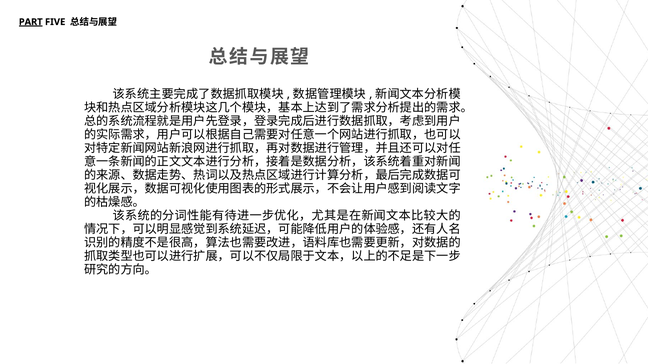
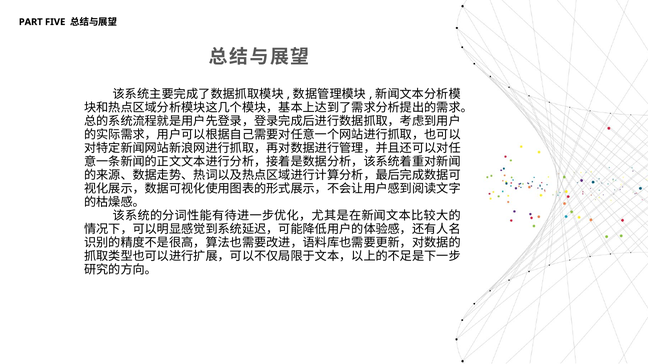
PART underline: present -> none
